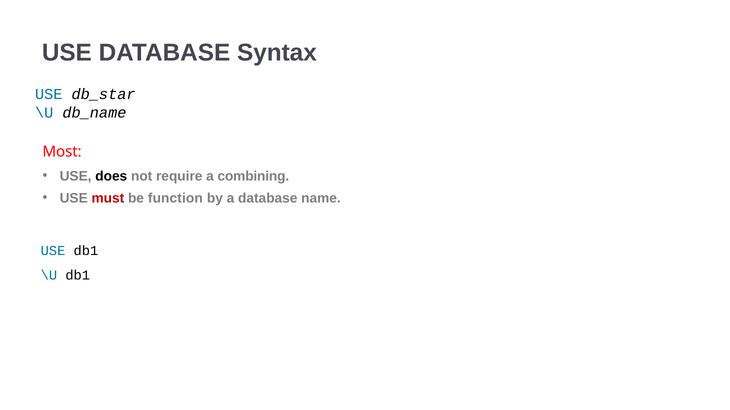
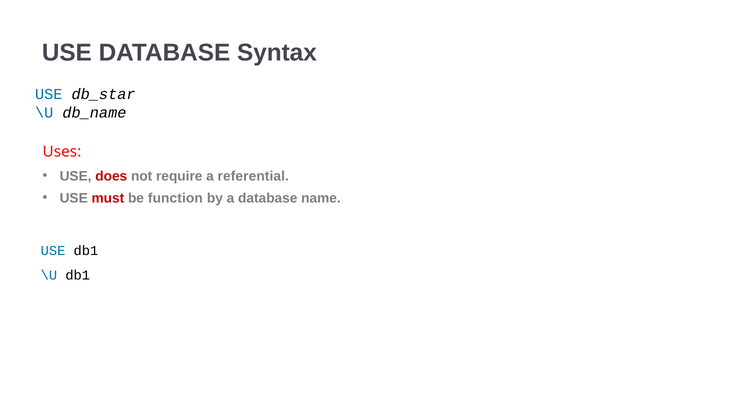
Most: Most -> Uses
does colour: black -> red
combining: combining -> referential
